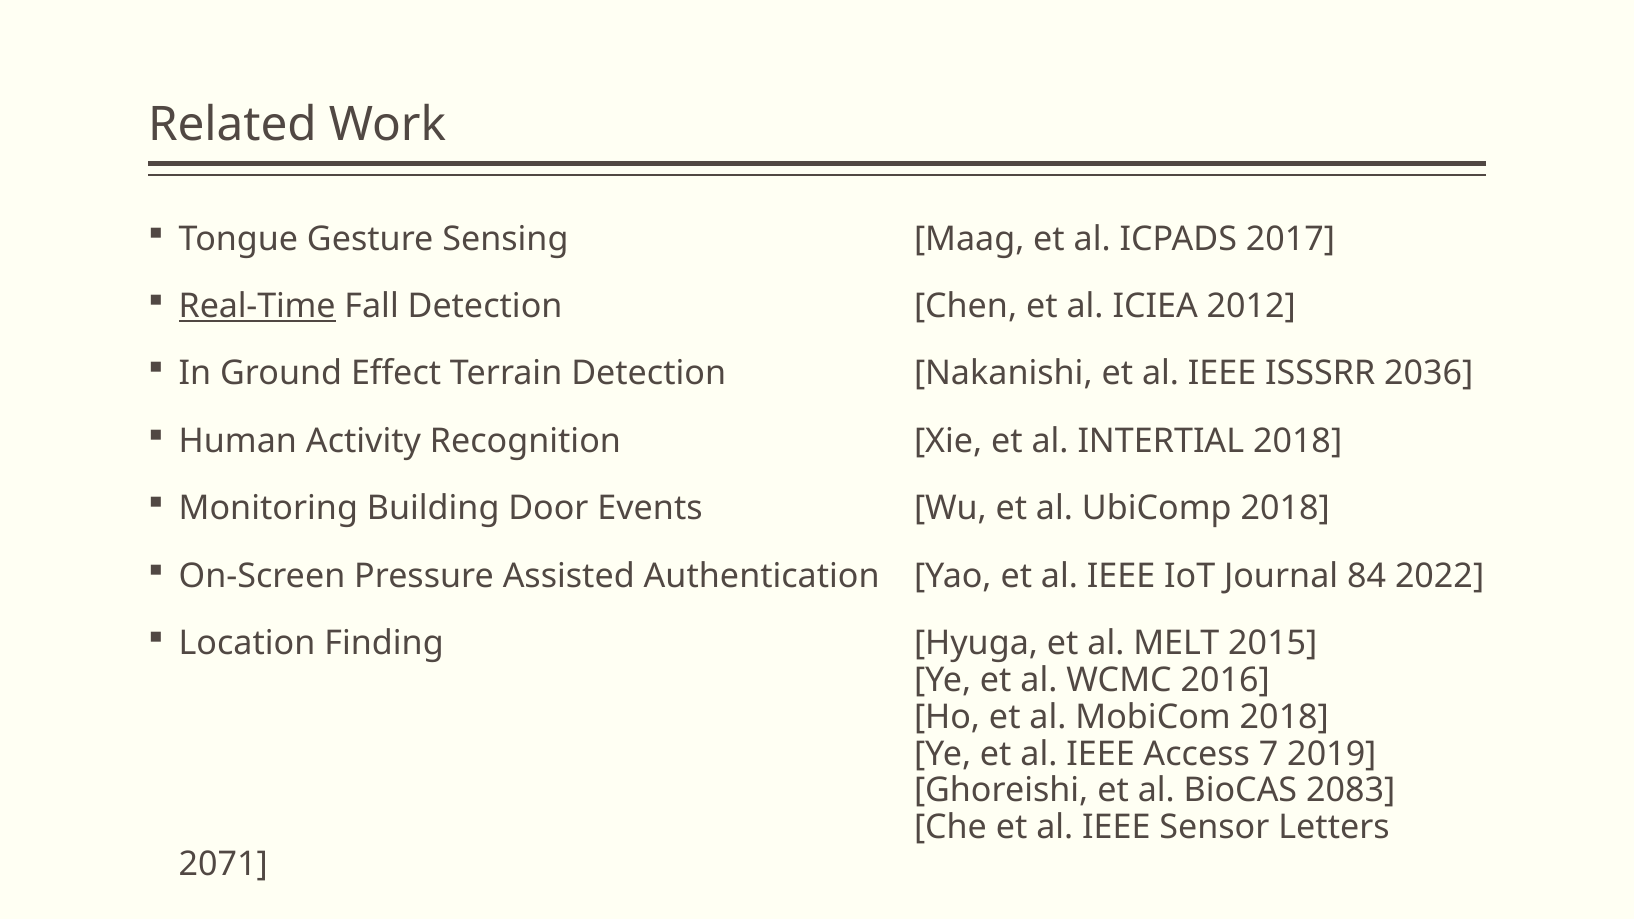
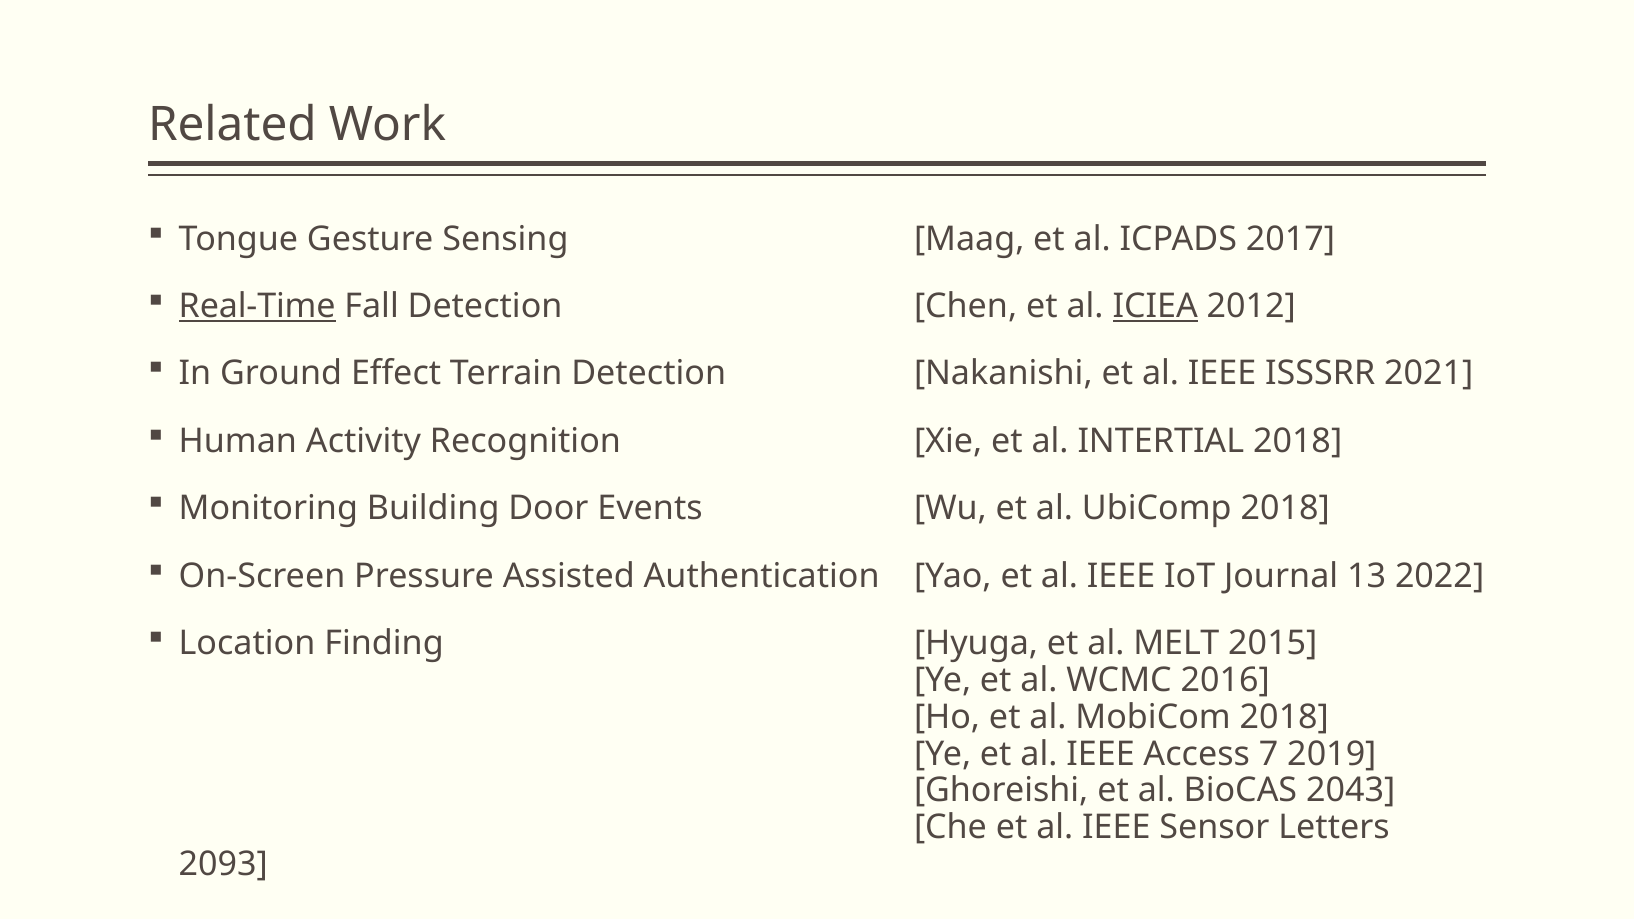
ICIEA underline: none -> present
2036: 2036 -> 2021
84: 84 -> 13
2083: 2083 -> 2043
2071: 2071 -> 2093
